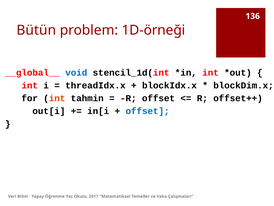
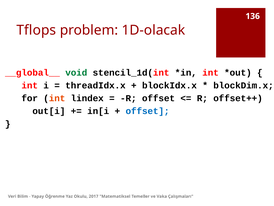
Bütün: Bütün -> Tflops
1D-örneği: 1D-örneği -> 1D-olacak
void colour: blue -> green
tahmin: tahmin -> lindex
